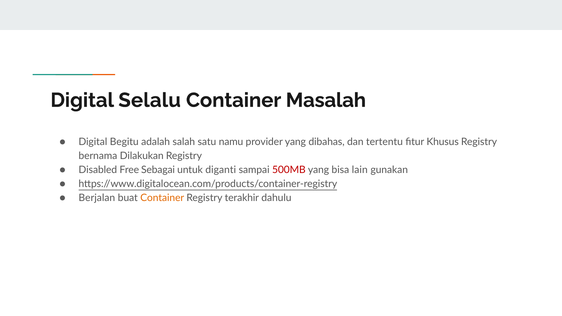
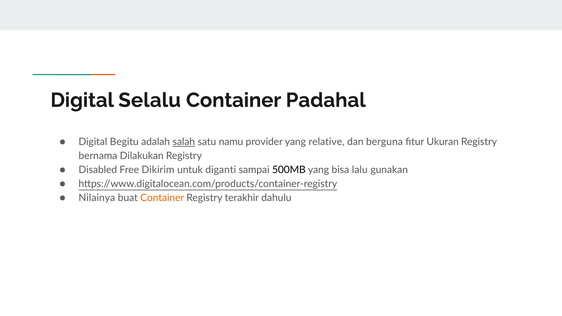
Masalah: Masalah -> Padahal
salah underline: none -> present
dibahas: dibahas -> relative
tertentu: tertentu -> berguna
Khusus: Khusus -> Ukuran
Sebagai: Sebagai -> Dikirim
500MB colour: red -> black
lain: lain -> lalu
Berjalan: Berjalan -> Nilainya
